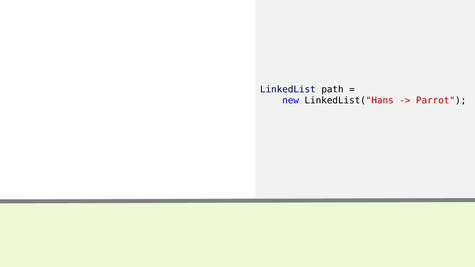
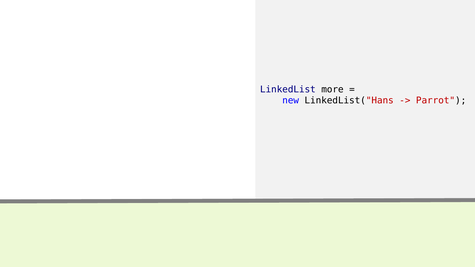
path: path -> more
